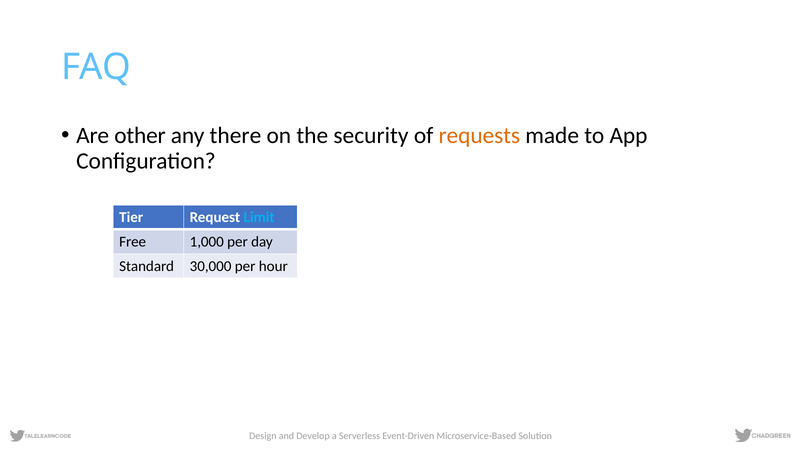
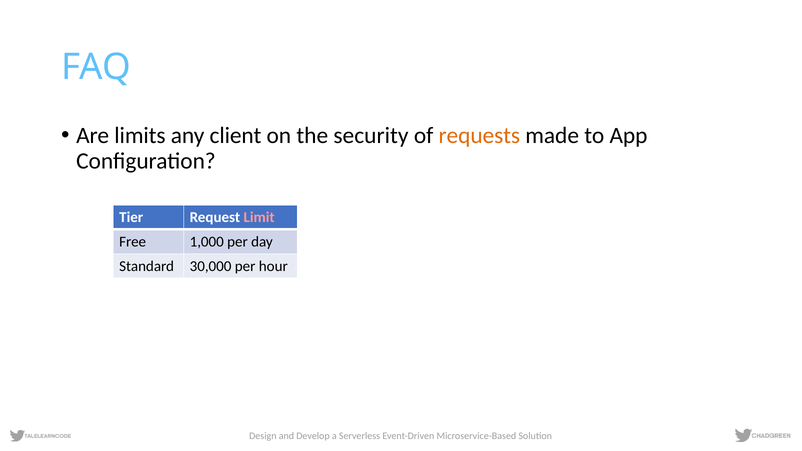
other: other -> limits
there: there -> client
Limit colour: light blue -> pink
